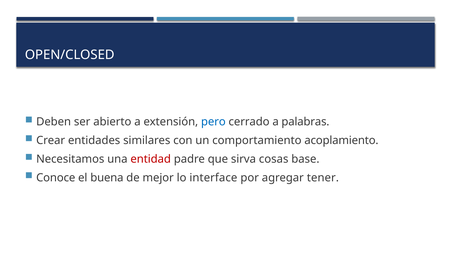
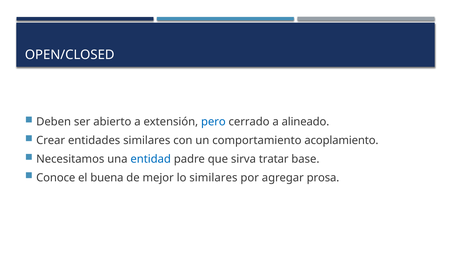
palabras: palabras -> alineado
entidad colour: red -> blue
cosas: cosas -> tratar
lo interface: interface -> similares
tener: tener -> prosa
